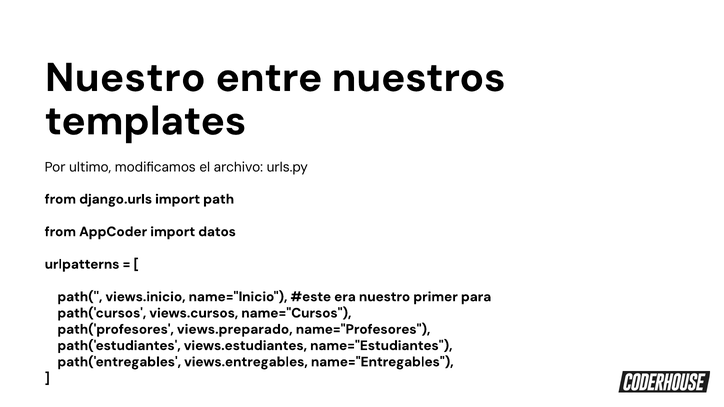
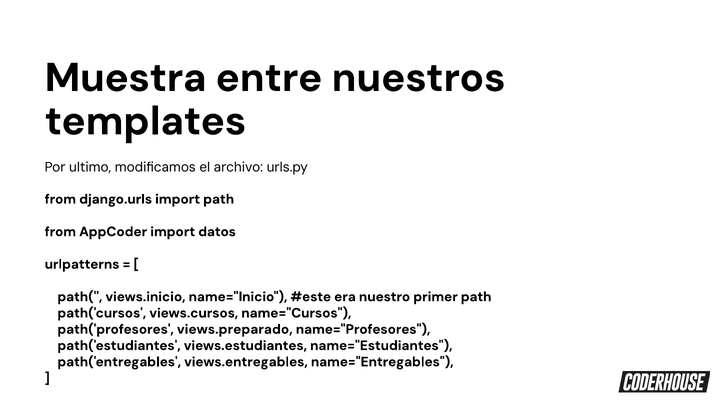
Nuestro at (125, 78): Nuestro -> Muestra
primer para: para -> path
